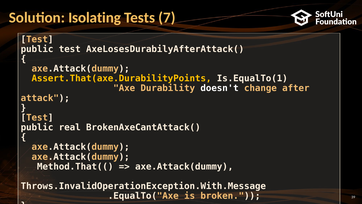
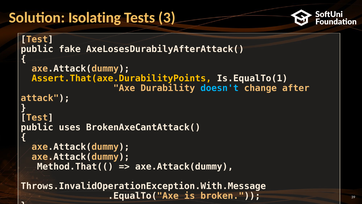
7: 7 -> 3
public test: test -> fake
doesn't colour: white -> light blue
real: real -> uses
